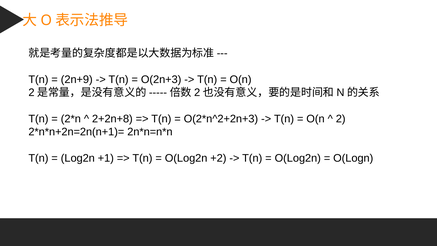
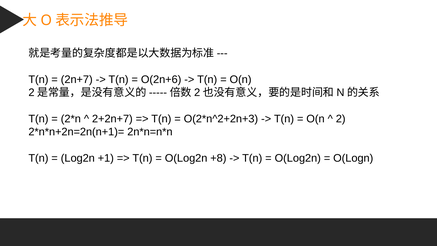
2n+9: 2n+9 -> 2n+7
O(2n+3: O(2n+3 -> O(2n+6
2+2n+8: 2+2n+8 -> 2+2n+7
+2: +2 -> +8
